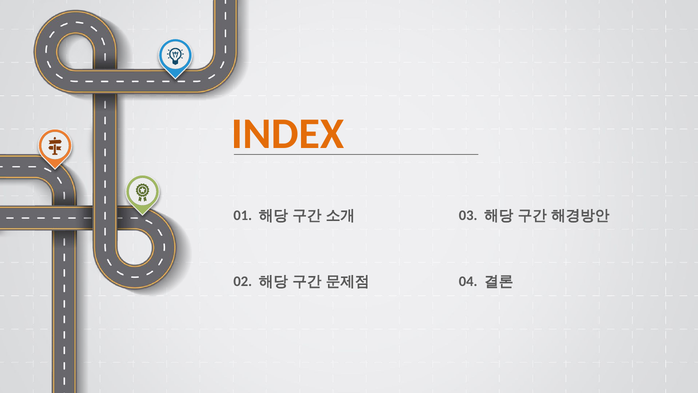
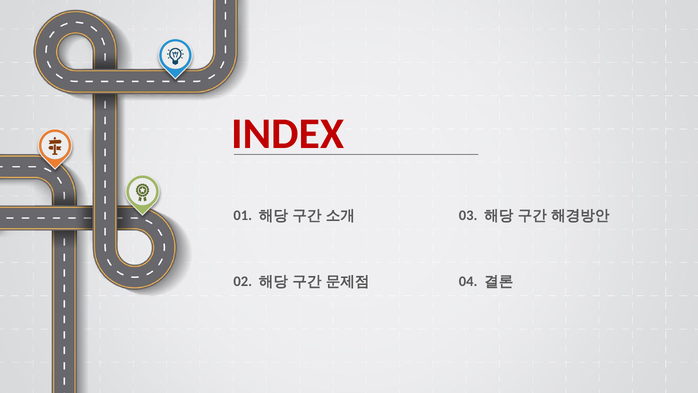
INDEX colour: orange -> red
